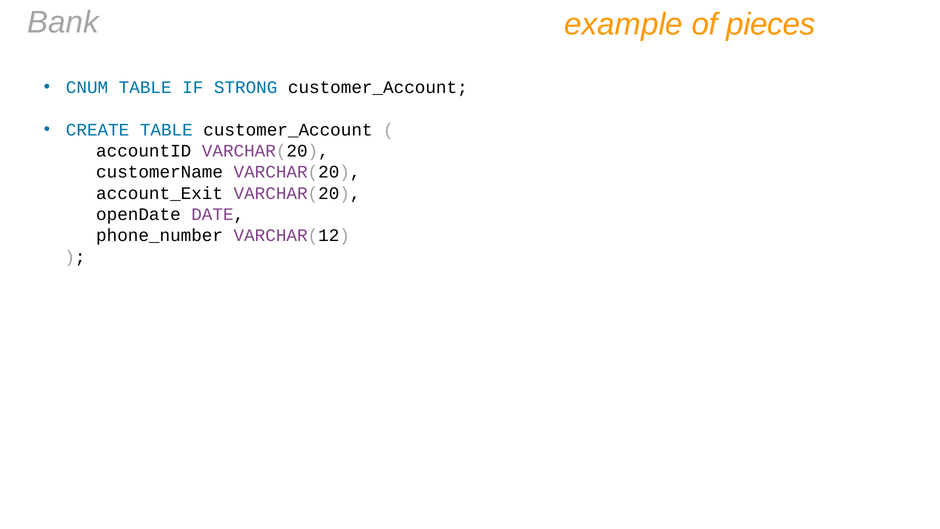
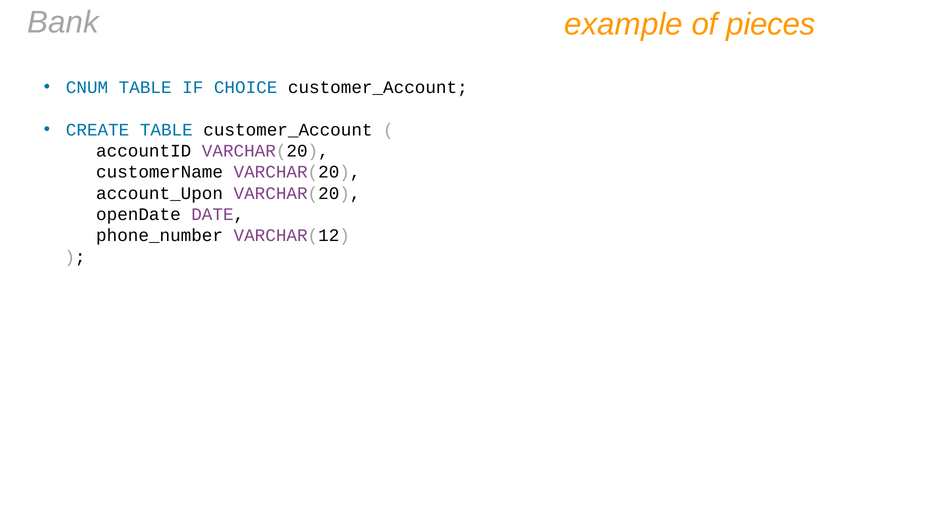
STRONG: STRONG -> CHOICE
account_Exit: account_Exit -> account_Upon
